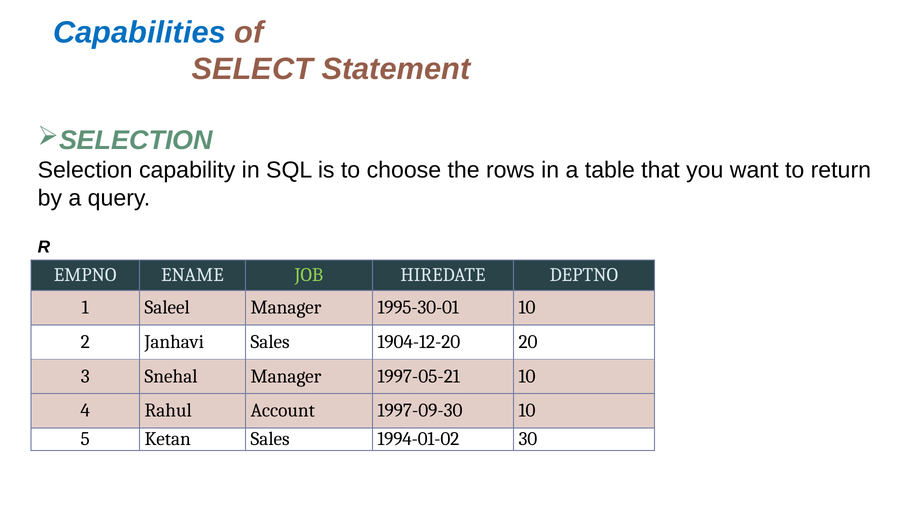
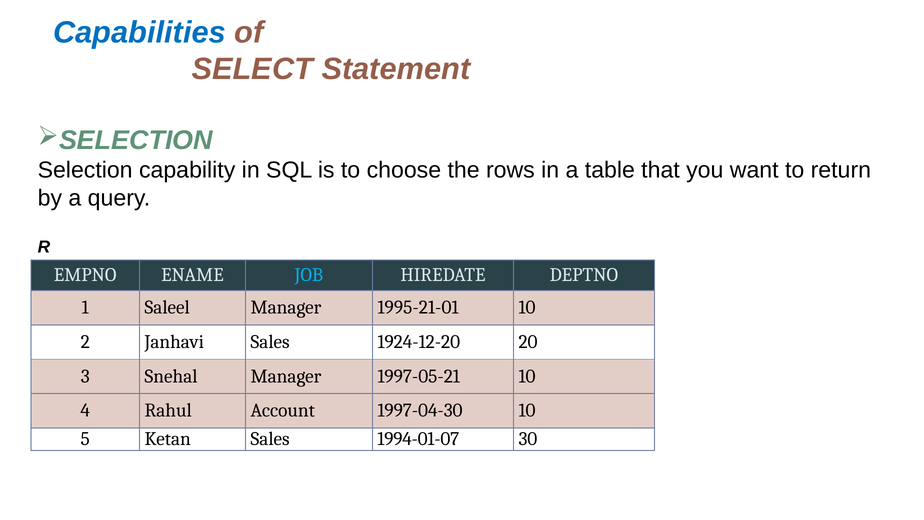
JOB colour: light green -> light blue
1995-30-01: 1995-30-01 -> 1995-21-01
1904-12-20: 1904-12-20 -> 1924-12-20
1997-09-30: 1997-09-30 -> 1997-04-30
1994-01-02: 1994-01-02 -> 1994-01-07
